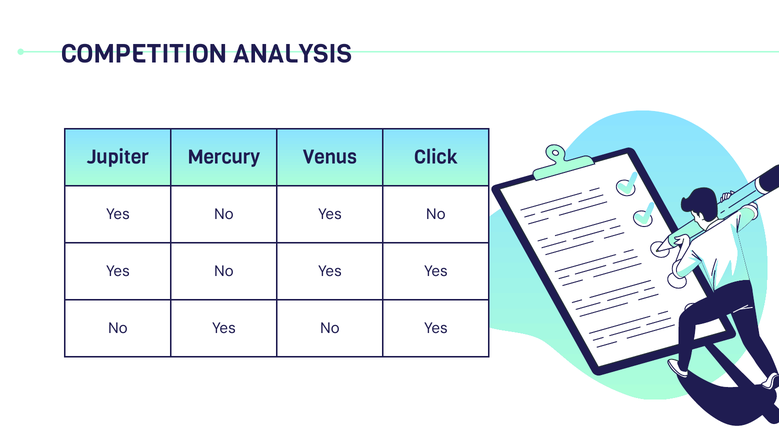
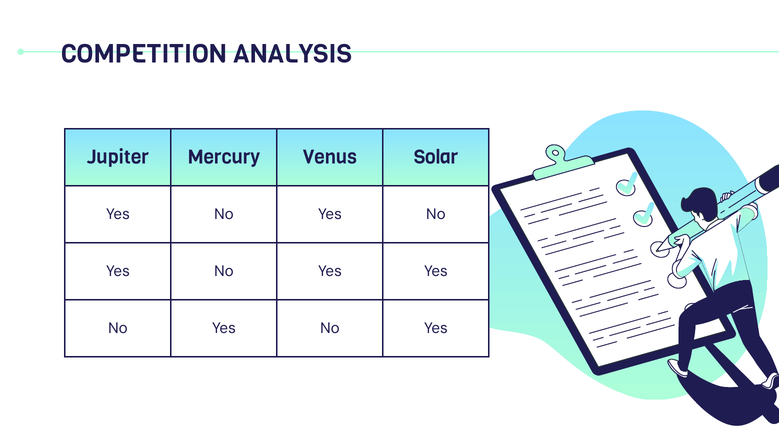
Click: Click -> Solar
